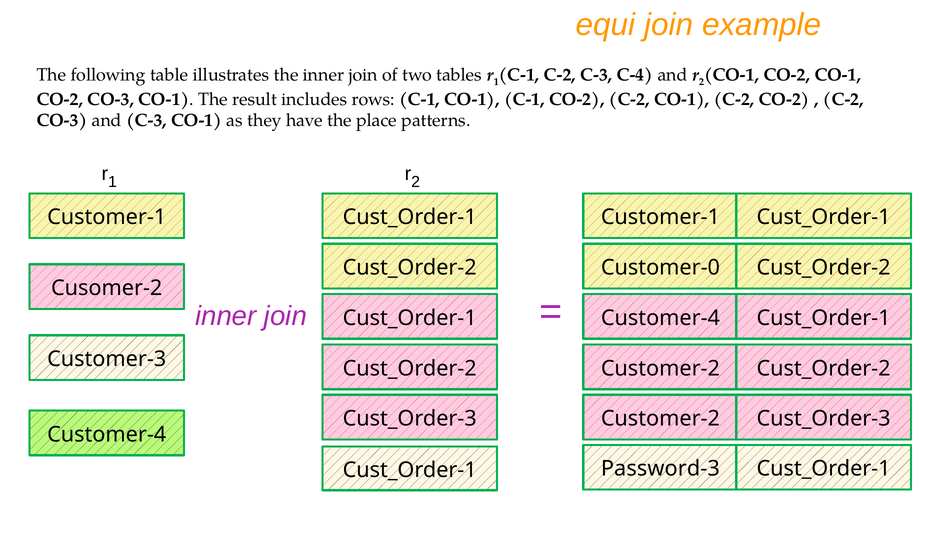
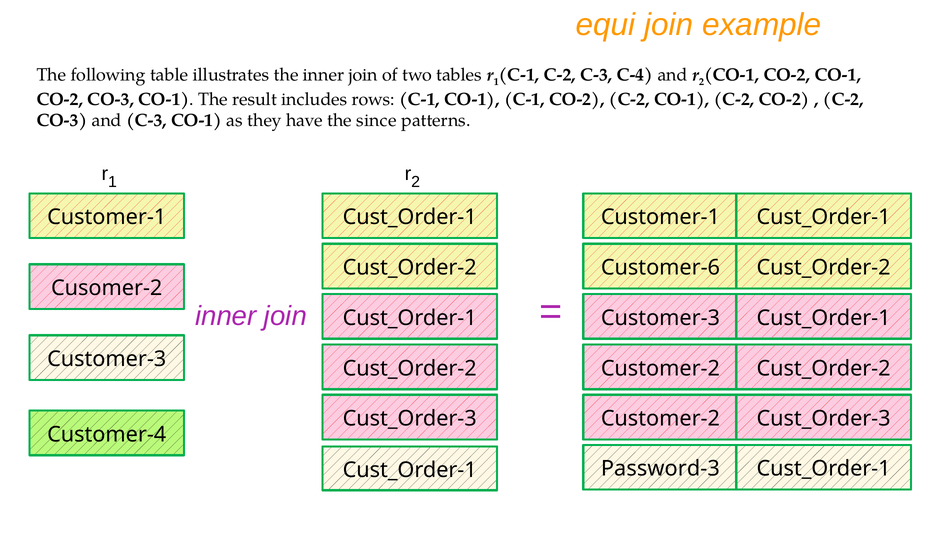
place: place -> since
Customer-0: Customer-0 -> Customer-6
Customer-4 at (660, 318): Customer-4 -> Customer-3
